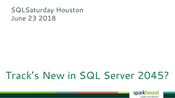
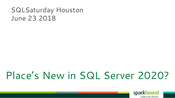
Track’s: Track’s -> Place’s
2045: 2045 -> 2020
